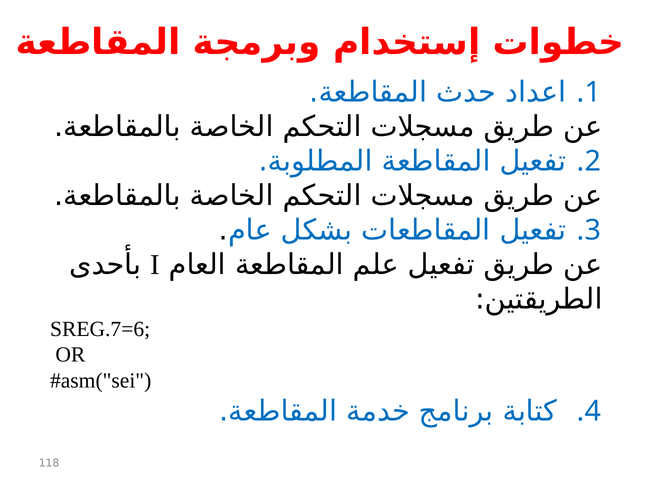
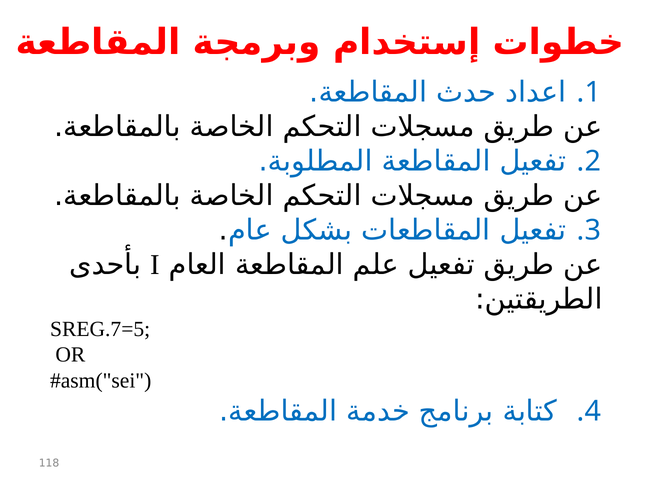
SREG.7=6: SREG.7=6 -> SREG.7=5
